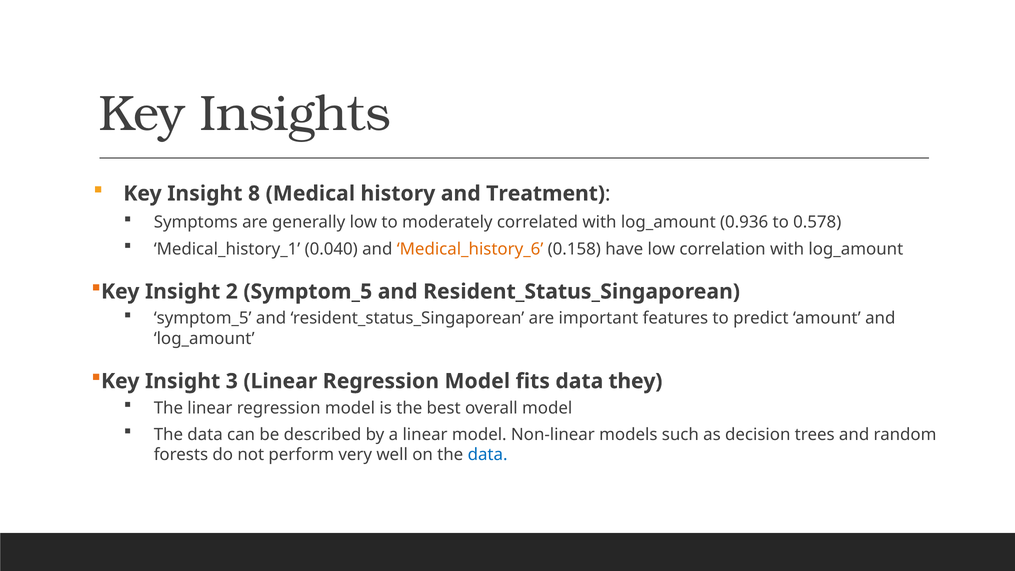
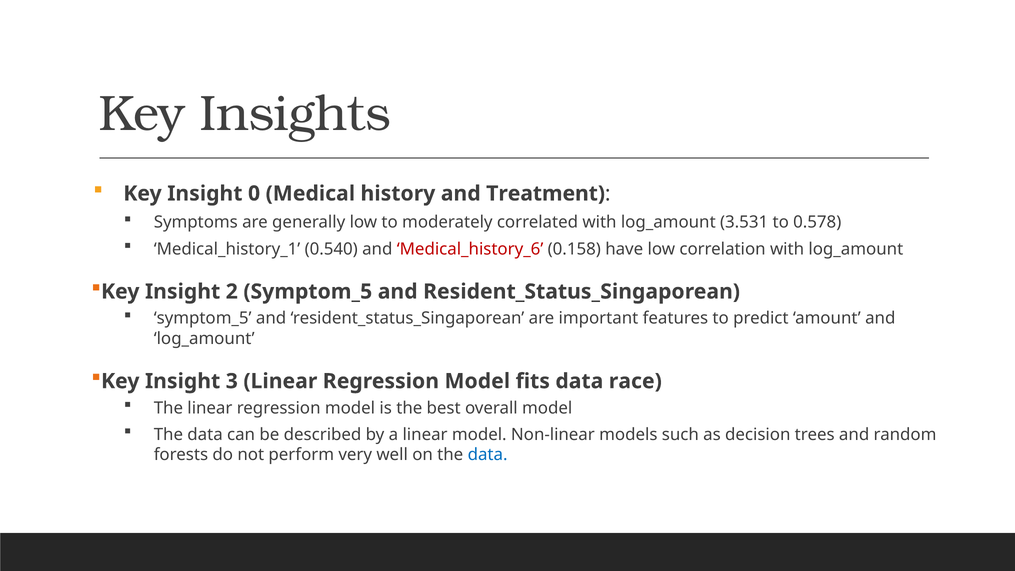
8: 8 -> 0
0.936: 0.936 -> 3.531
0.040: 0.040 -> 0.540
Medical_history_6 colour: orange -> red
they: they -> race
